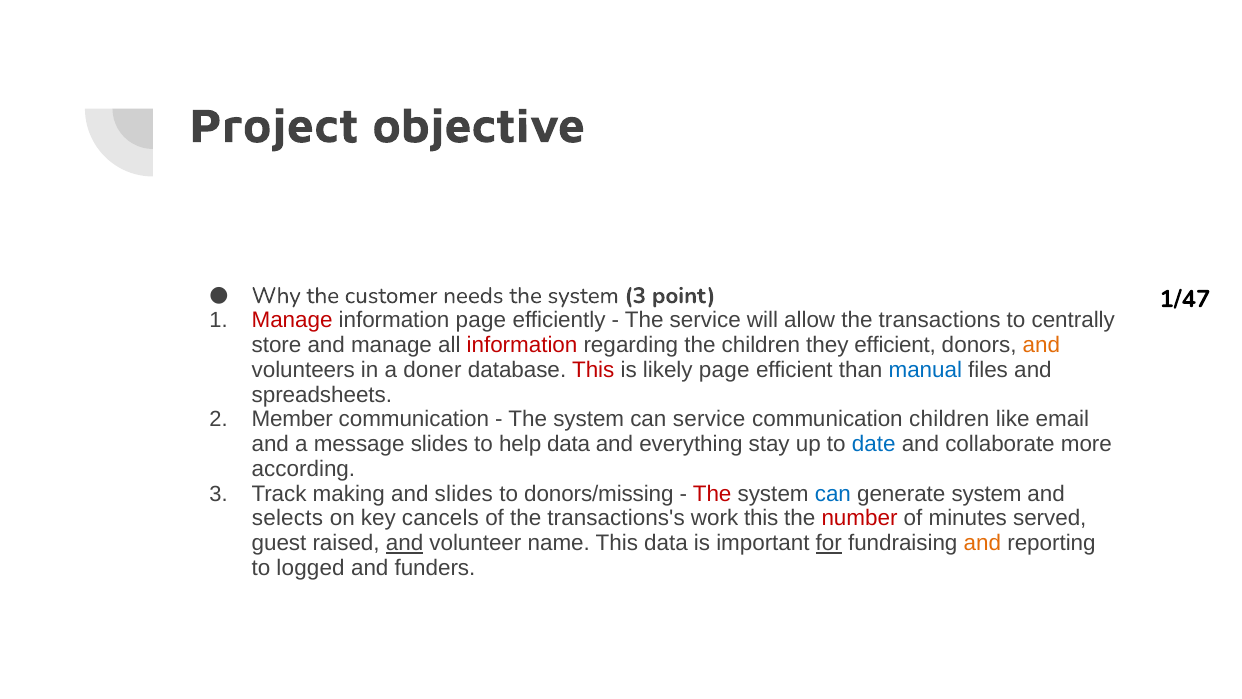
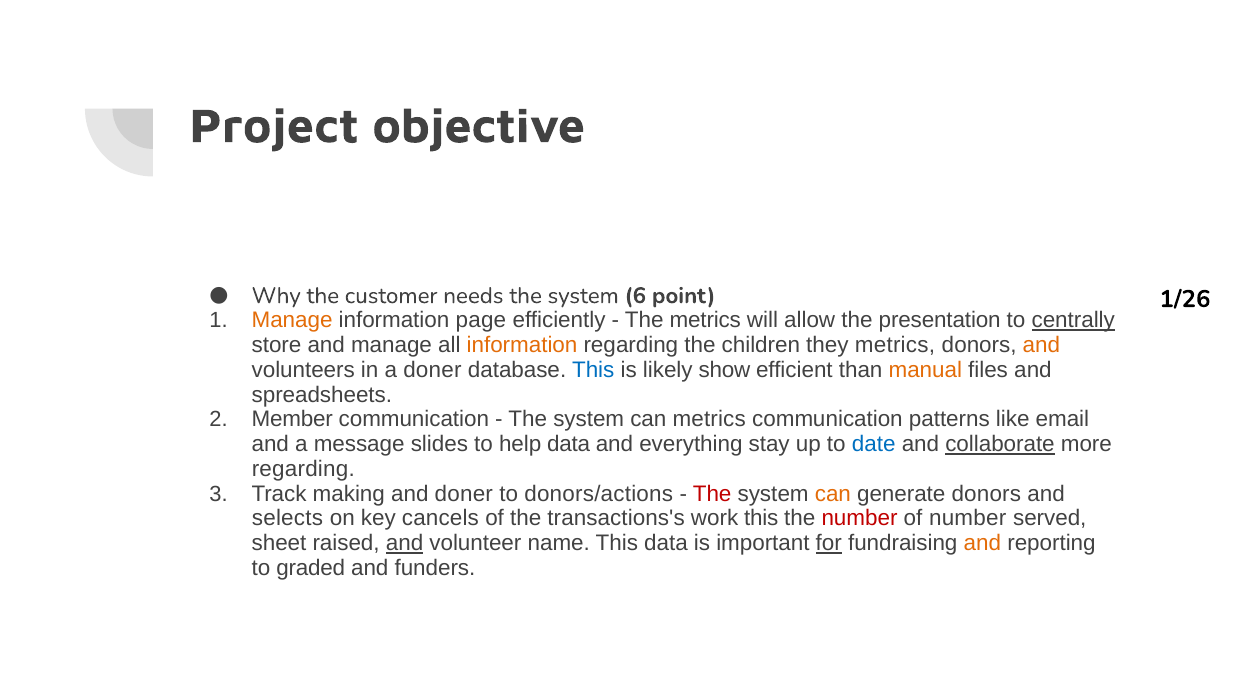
system 3: 3 -> 6
1/47: 1/47 -> 1/26
Manage at (292, 320) colour: red -> orange
The service: service -> metrics
transactions: transactions -> presentation
centrally underline: none -> present
information at (522, 345) colour: red -> orange
they efficient: efficient -> metrics
This at (593, 370) colour: red -> blue
likely page: page -> show
manual colour: blue -> orange
can service: service -> metrics
communication children: children -> patterns
collaborate underline: none -> present
according at (303, 469): according -> regarding
and slides: slides -> doner
donors/missing: donors/missing -> donors/actions
can at (833, 494) colour: blue -> orange
generate system: system -> donors
of minutes: minutes -> number
guest: guest -> sheet
logged: logged -> graded
